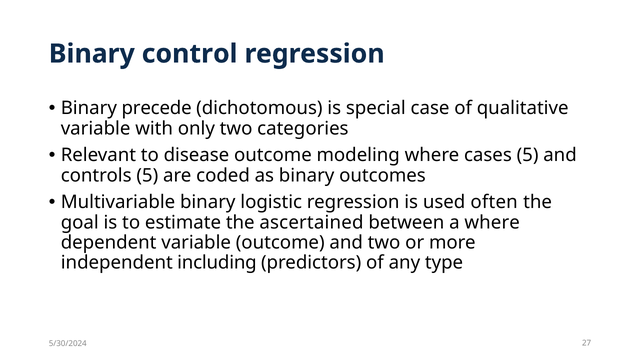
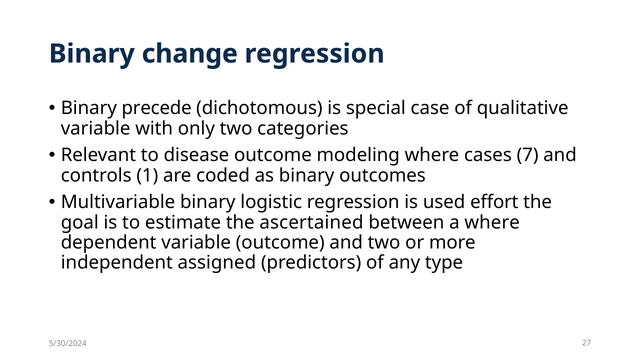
control: control -> change
cases 5: 5 -> 7
controls 5: 5 -> 1
often: often -> effort
including: including -> assigned
